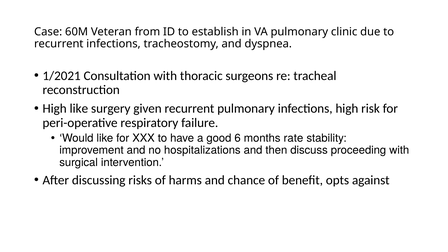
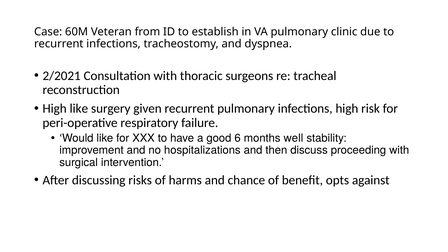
1/2021: 1/2021 -> 2/2021
rate: rate -> well
